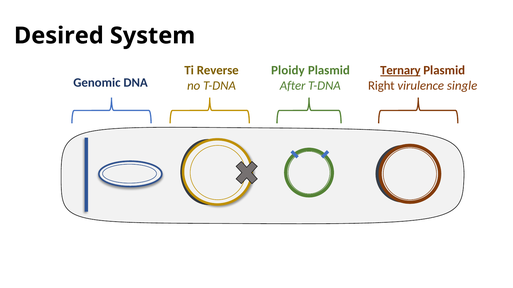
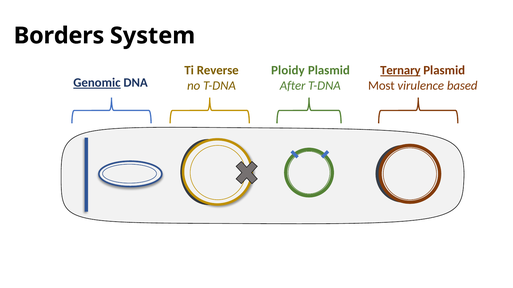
Desired: Desired -> Borders
Genomic underline: none -> present
Right: Right -> Most
single: single -> based
